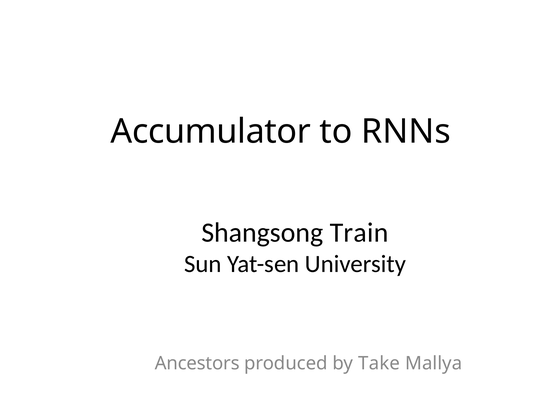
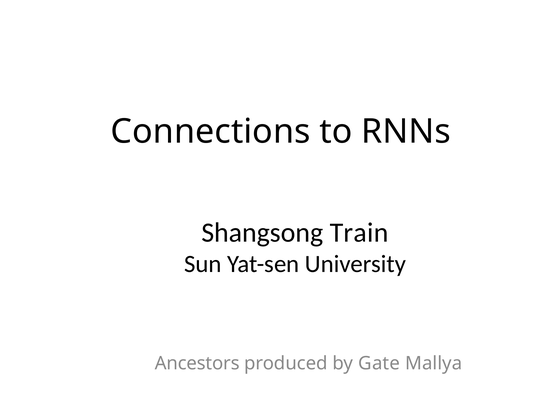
Accumulator: Accumulator -> Connections
Take: Take -> Gate
